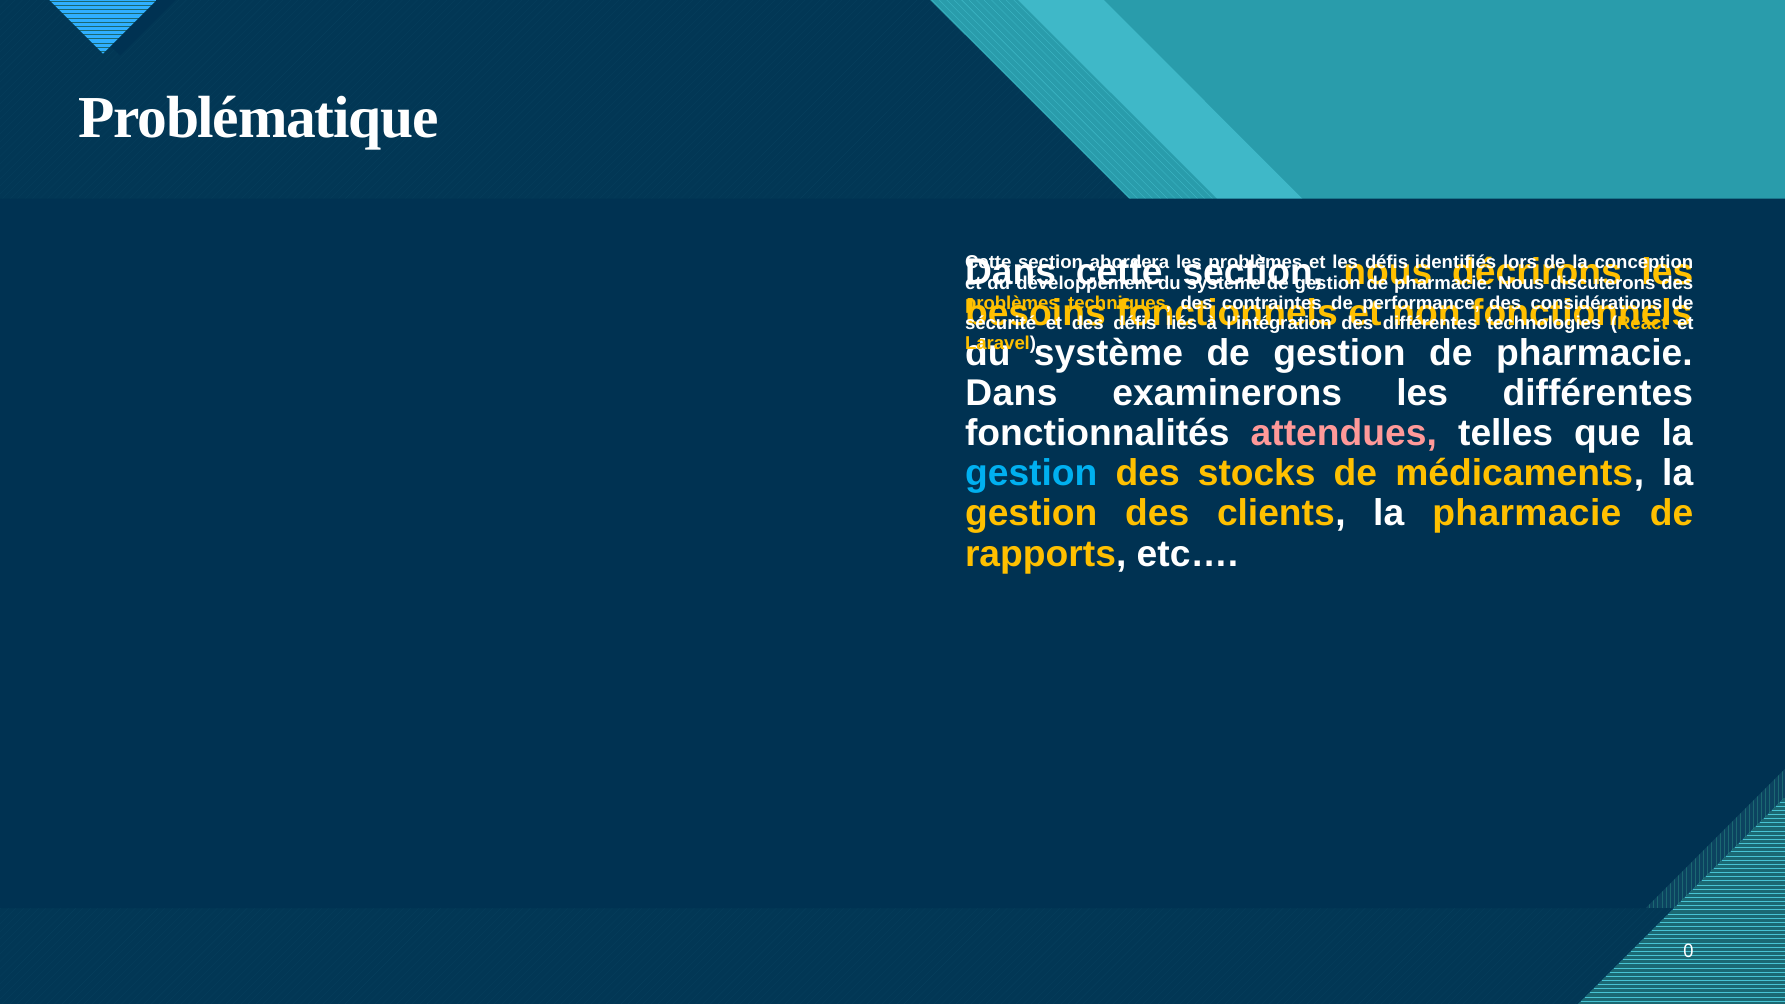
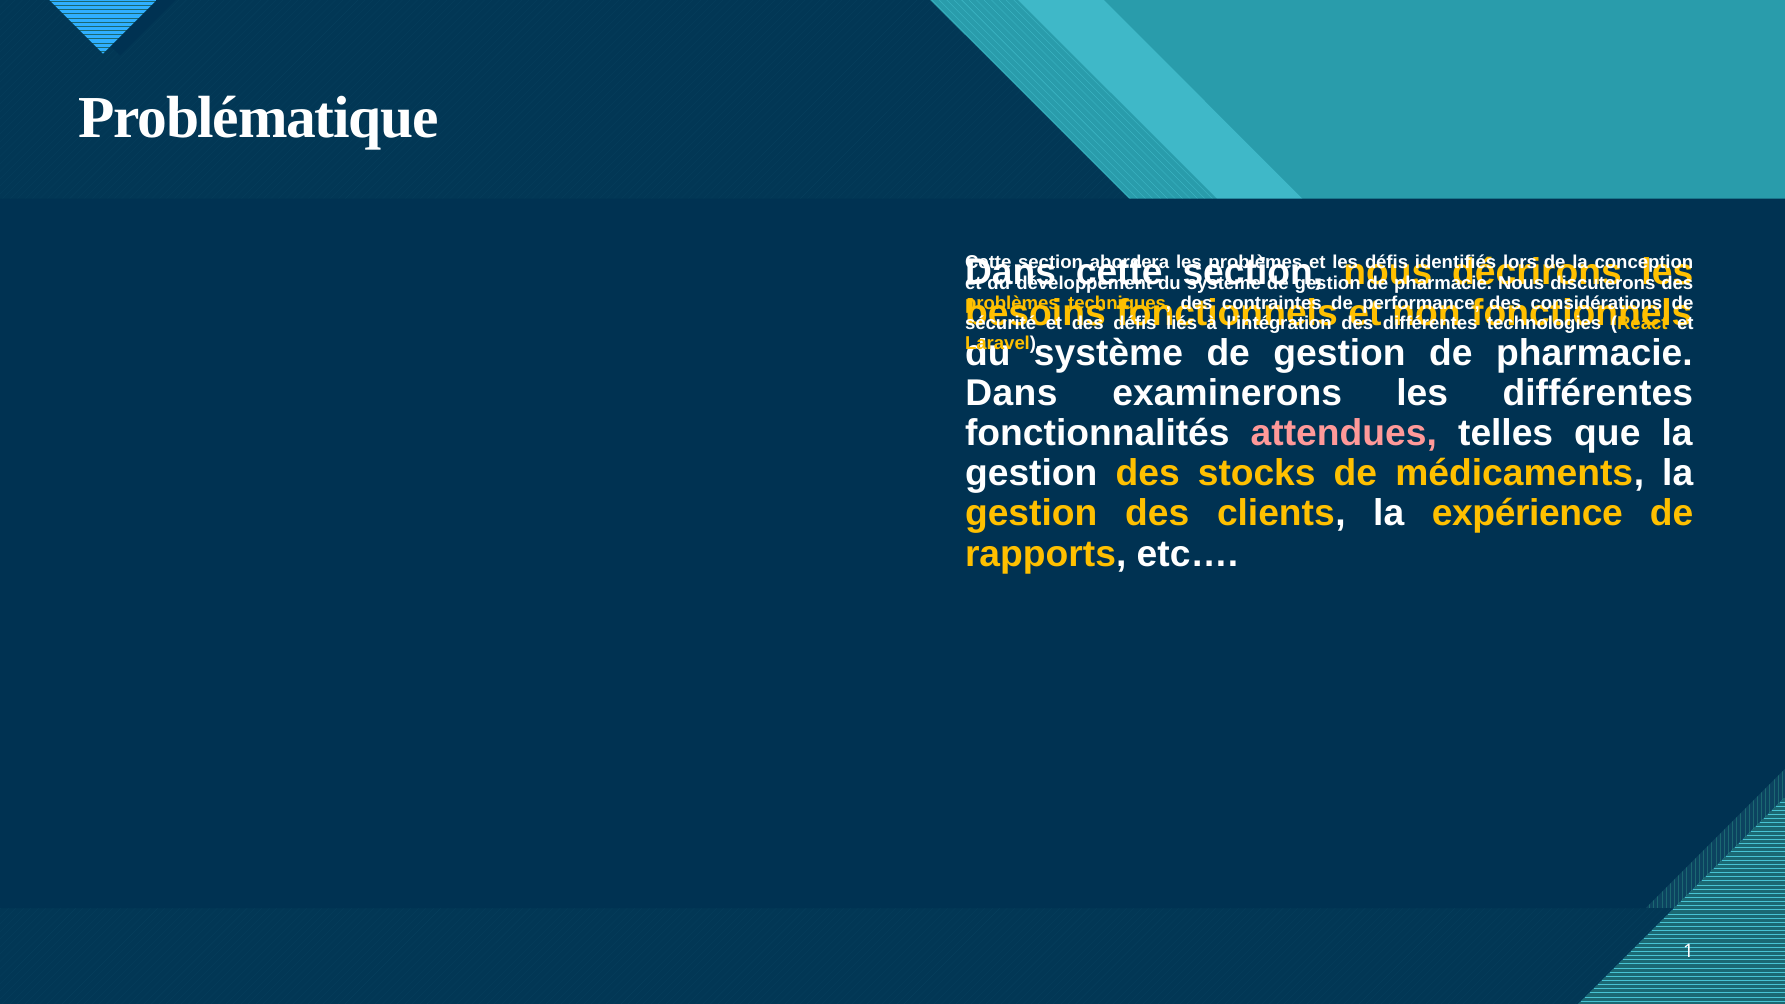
gestion at (1031, 474) colour: light blue -> white
la pharmacie: pharmacie -> expérience
0: 0 -> 1
